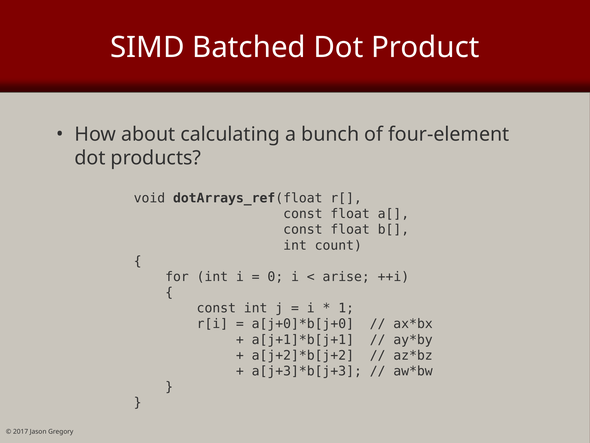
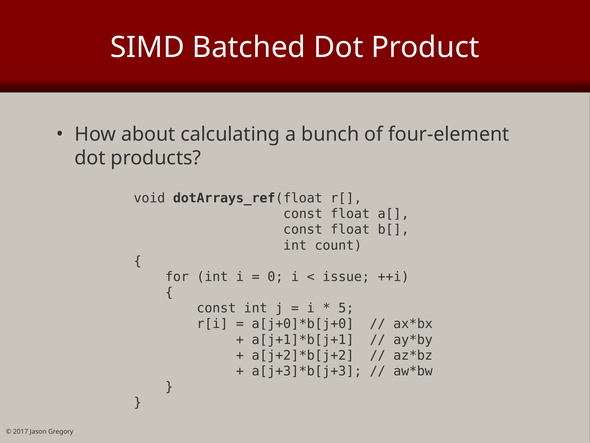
arise: arise -> issue
1: 1 -> 5
